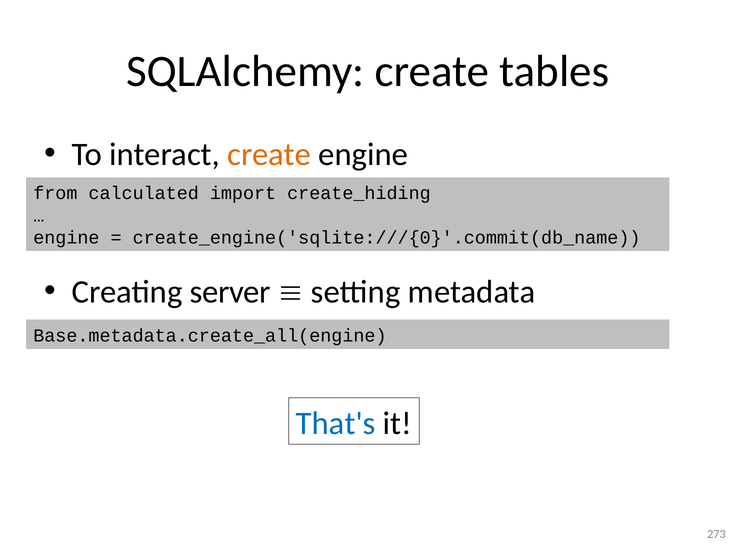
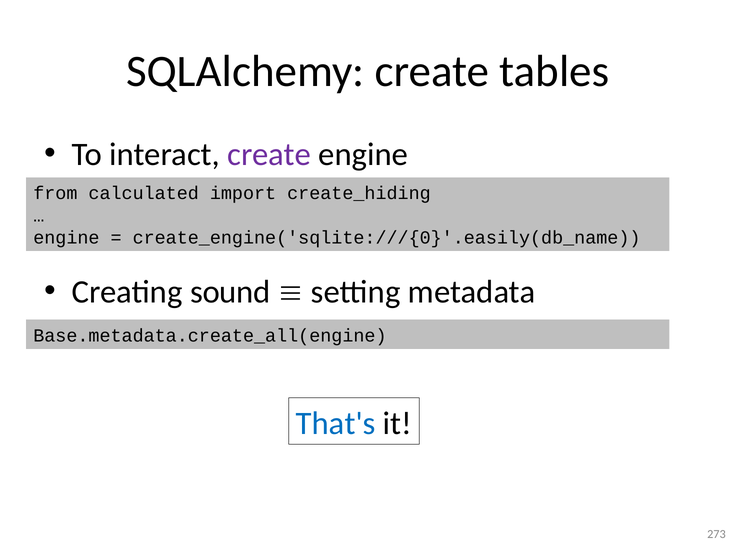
create at (269, 154) colour: orange -> purple
create_engine('sqlite:///{0}'.commit(db_name: create_engine('sqlite:///{0}'.commit(db_name -> create_engine('sqlite:///{0}'.easily(db_name
server: server -> sound
